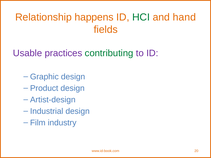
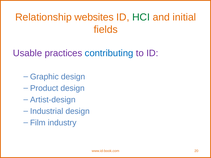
happens: happens -> websites
hand: hand -> initial
contributing colour: green -> blue
